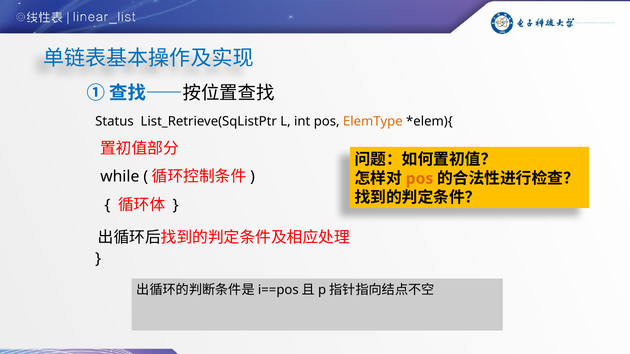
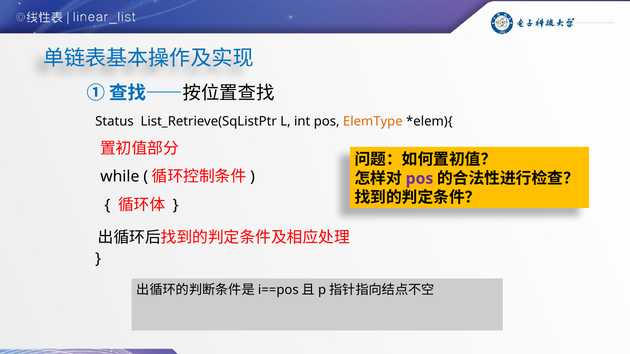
pos at (419, 179) colour: orange -> purple
